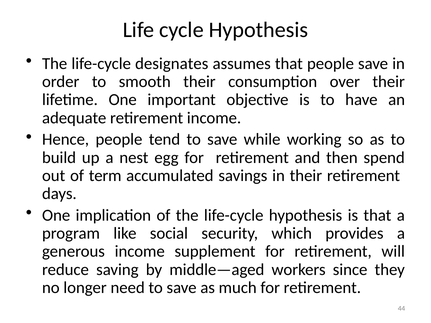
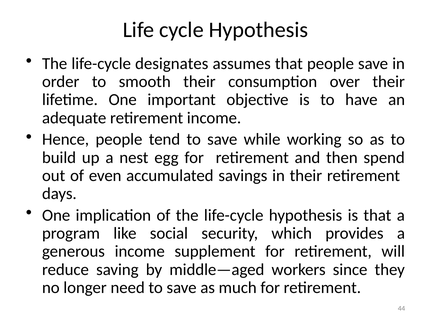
term: term -> even
